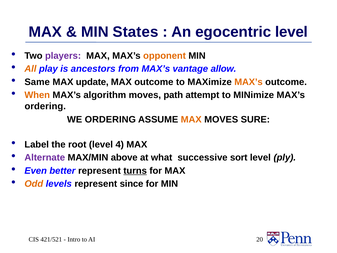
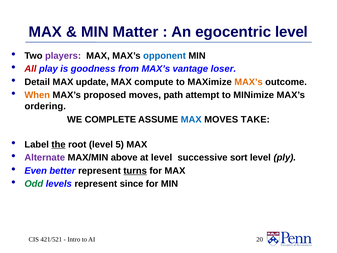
States: States -> Matter
opponent colour: orange -> blue
All colour: orange -> red
ancestors: ancestors -> goodness
allow: allow -> loser
Same: Same -> Detail
MAX outcome: outcome -> compute
algorithm: algorithm -> proposed
WE ORDERING: ORDERING -> COMPLETE
MAX at (191, 119) colour: orange -> blue
SURE: SURE -> TAKE
the underline: none -> present
4: 4 -> 5
at what: what -> level
Odd colour: orange -> green
